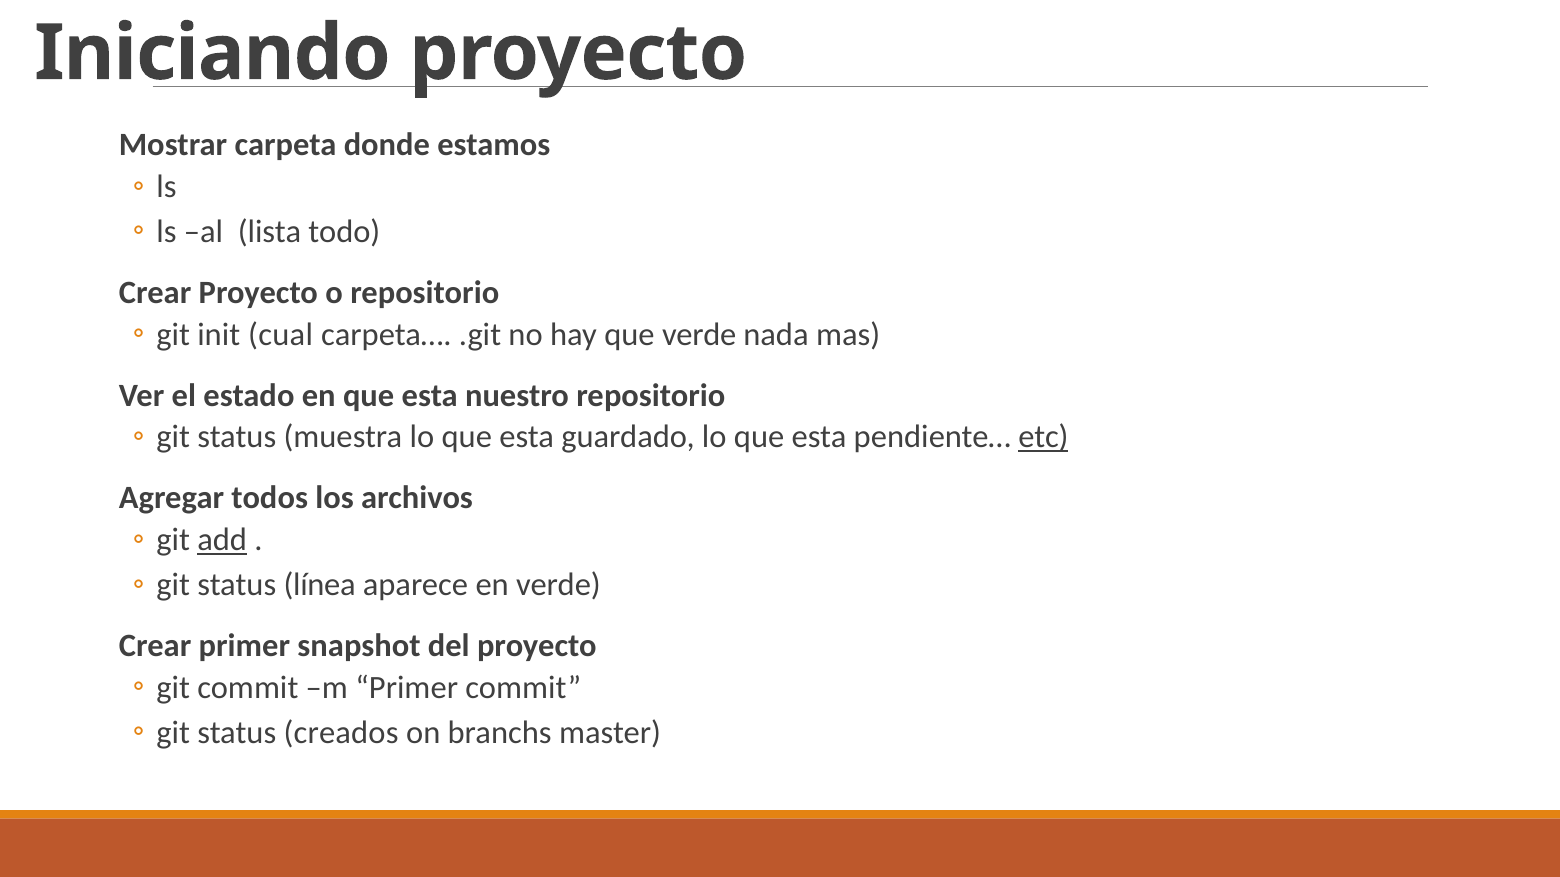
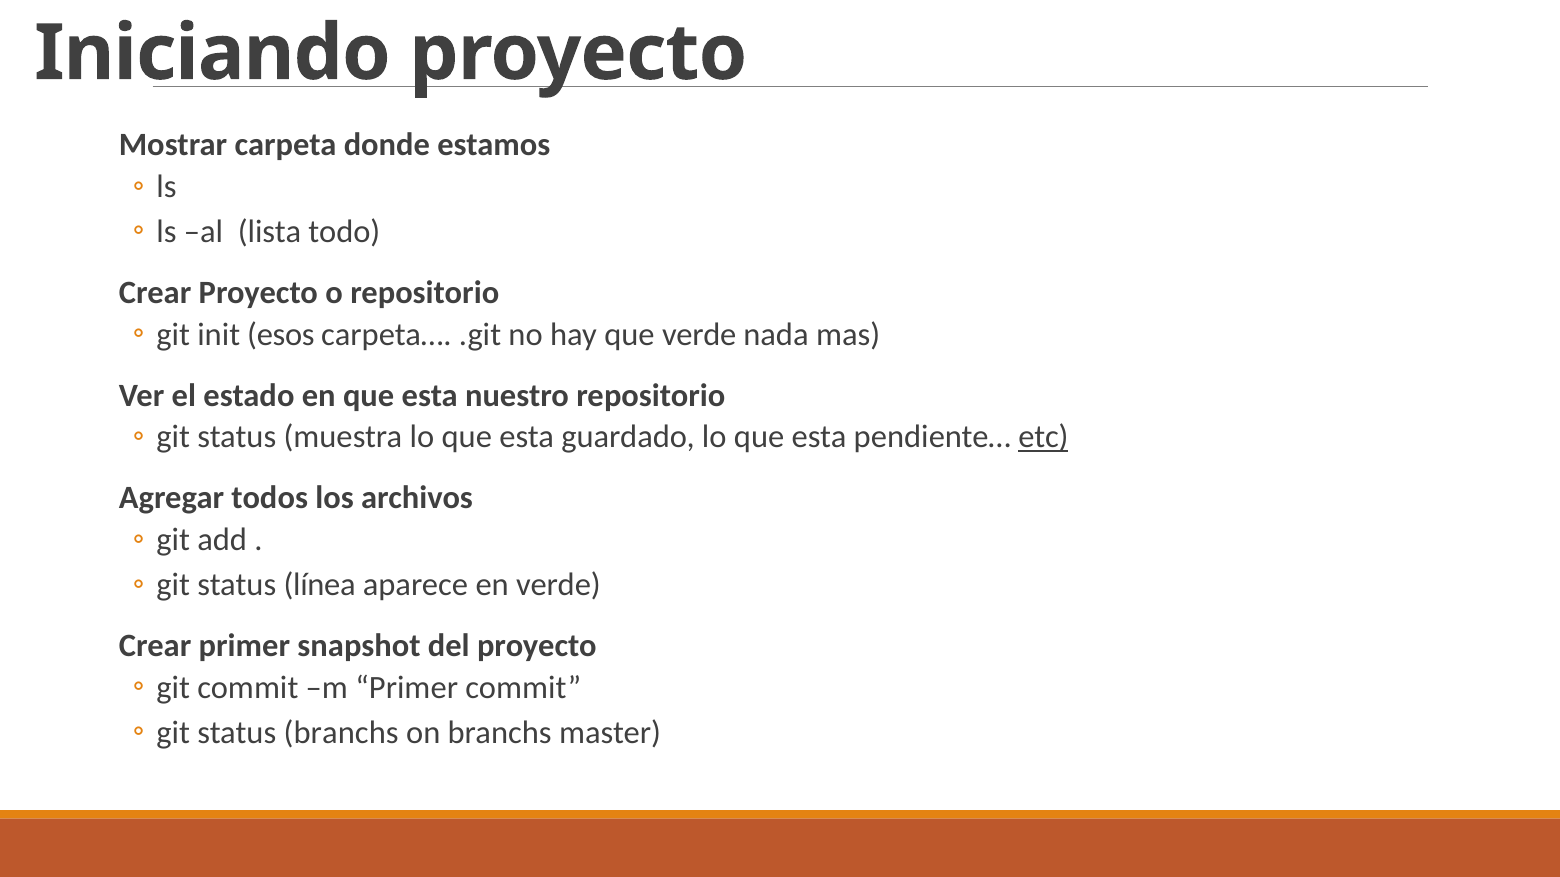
cual: cual -> esos
add underline: present -> none
status creados: creados -> branchs
